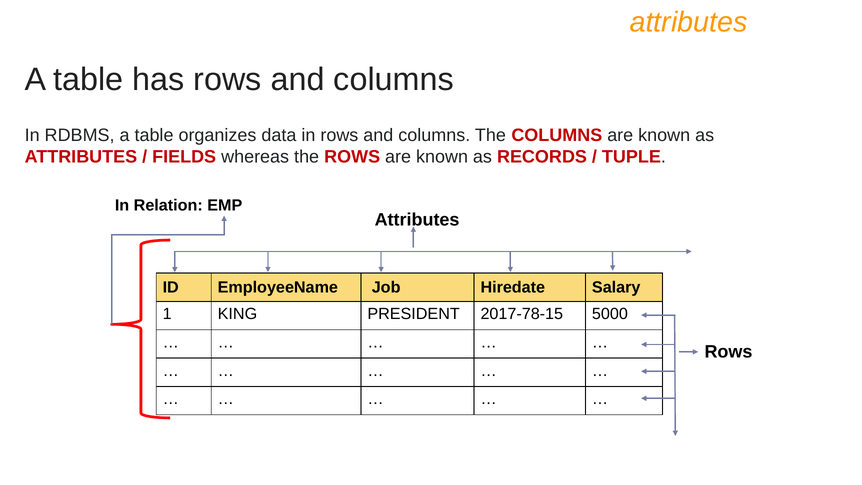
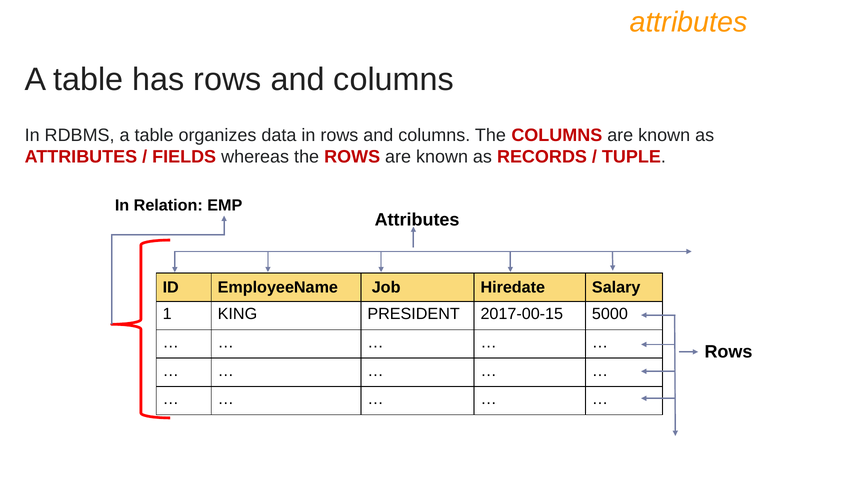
2017-78-15: 2017-78-15 -> 2017-00-15
